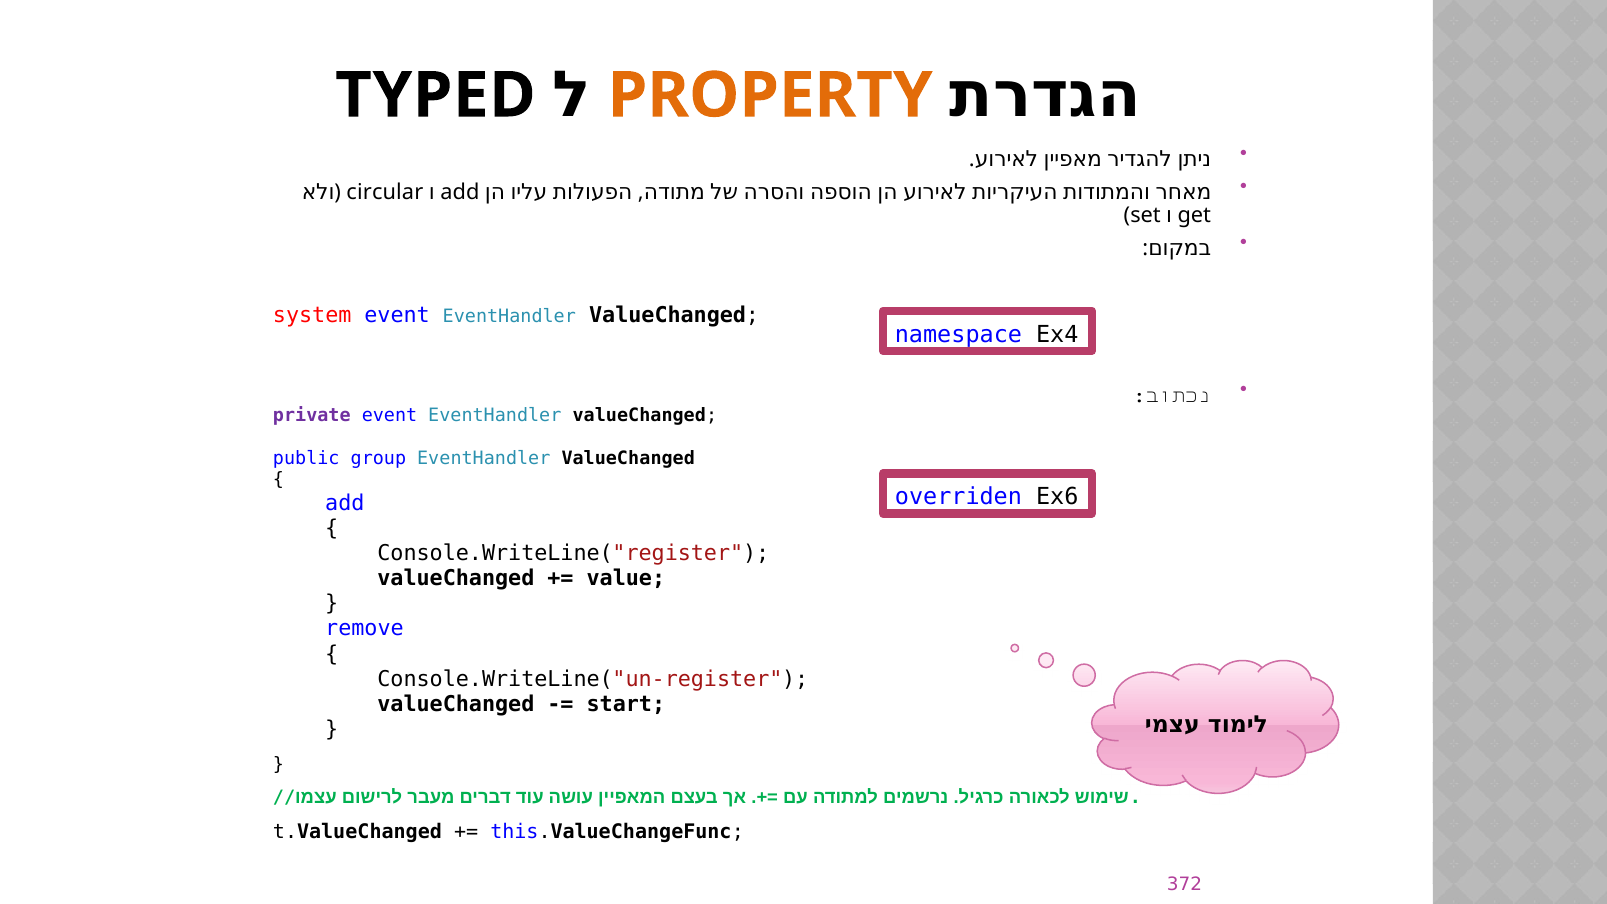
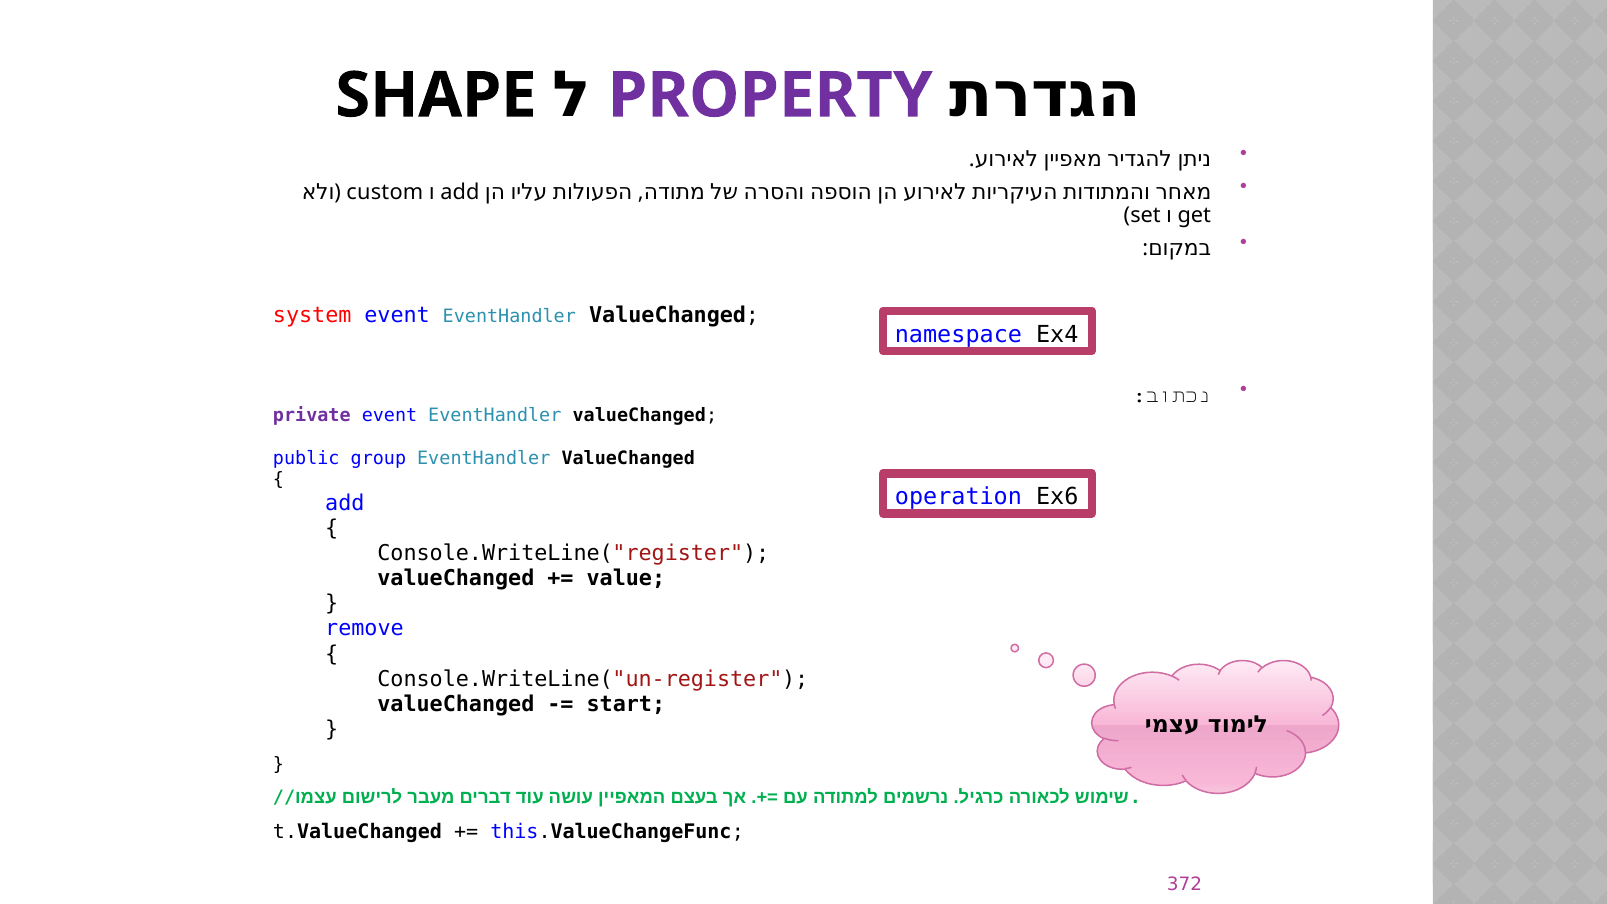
TYPED: TYPED -> SHAPE
PROPERTY colour: orange -> purple
circular: circular -> custom
overriden: overriden -> operation
